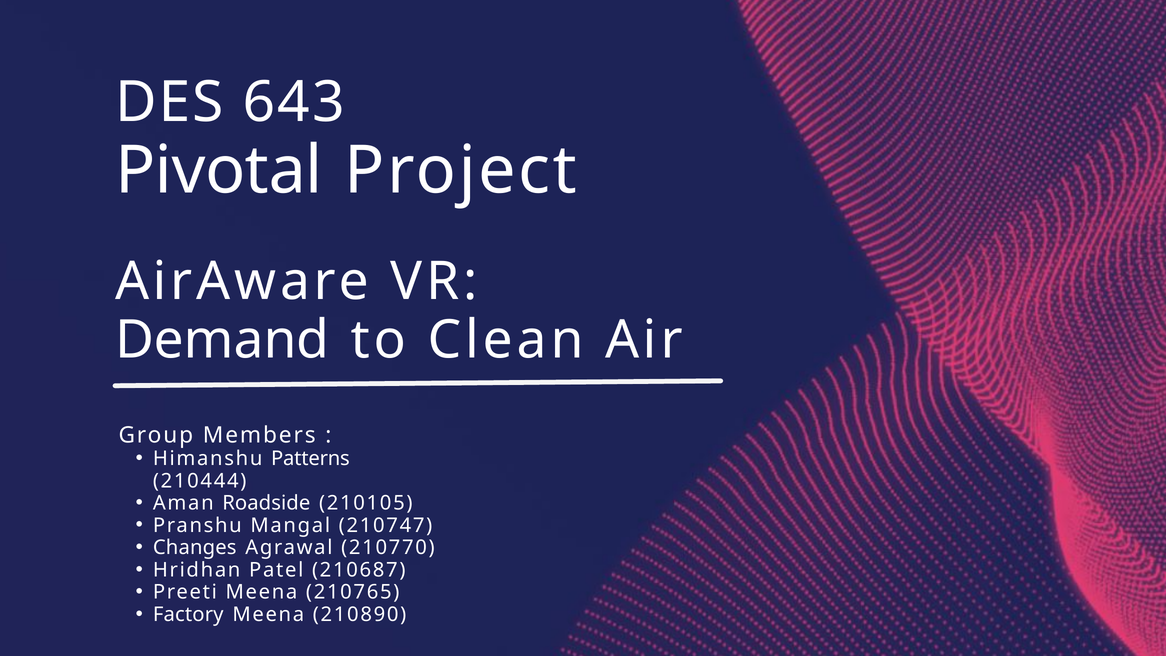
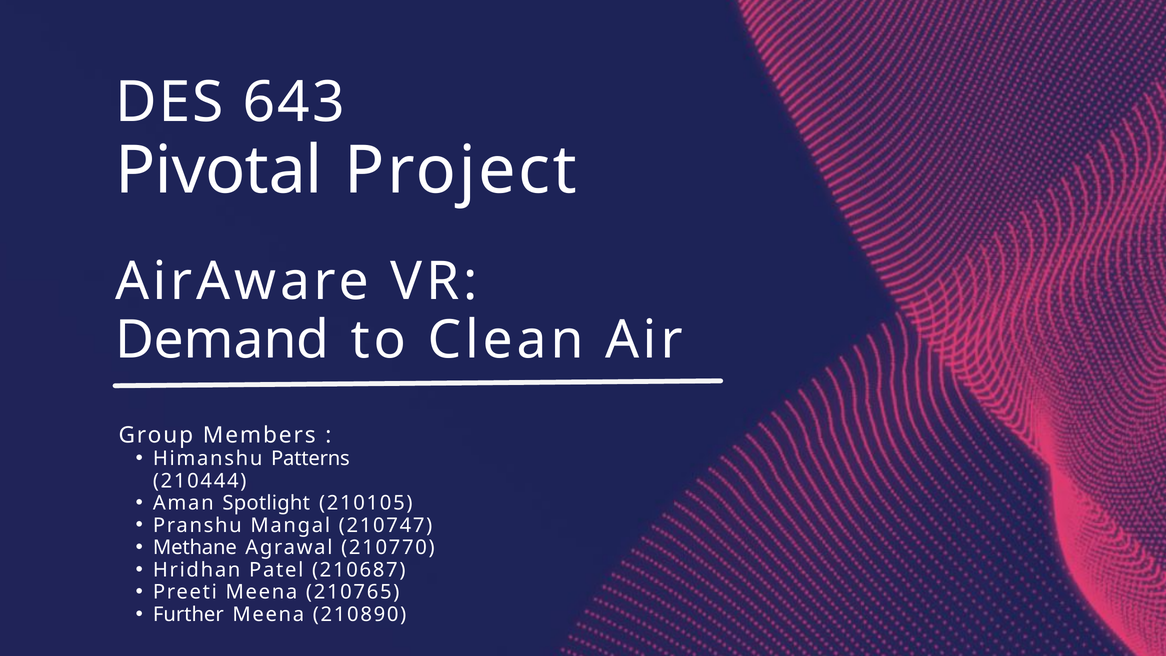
Roadside: Roadside -> Spotlight
Changes: Changes -> Methane
Factory: Factory -> Further
